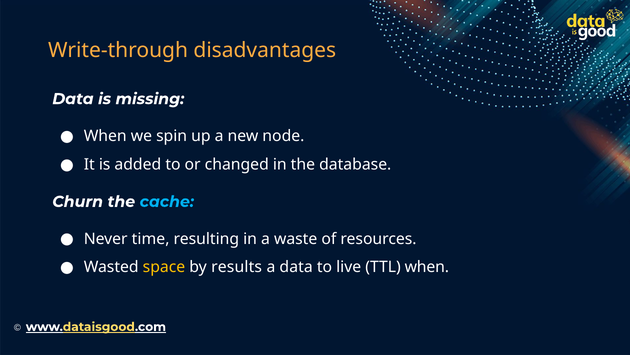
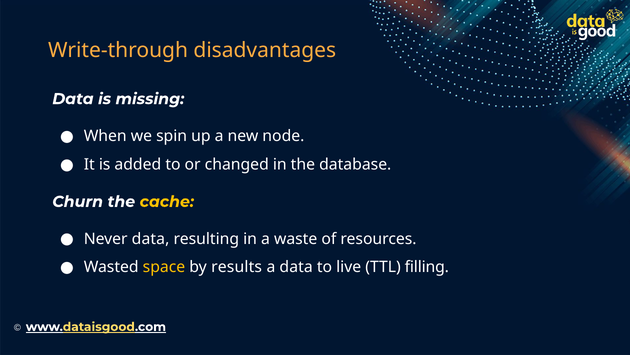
cache colour: light blue -> yellow
Never time: time -> data
TTL when: when -> filling
